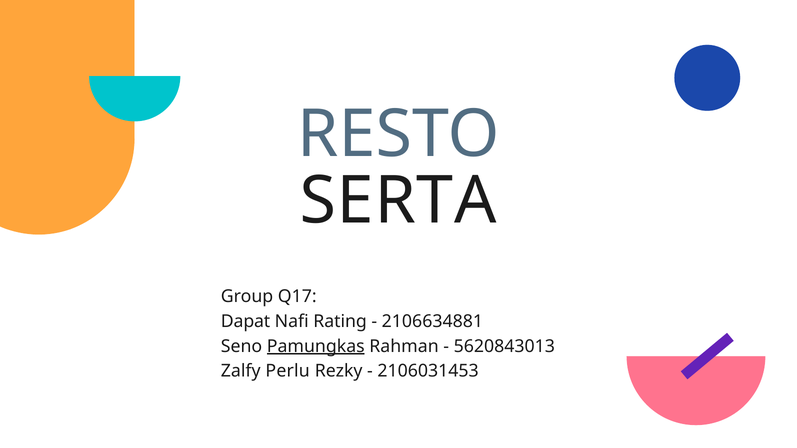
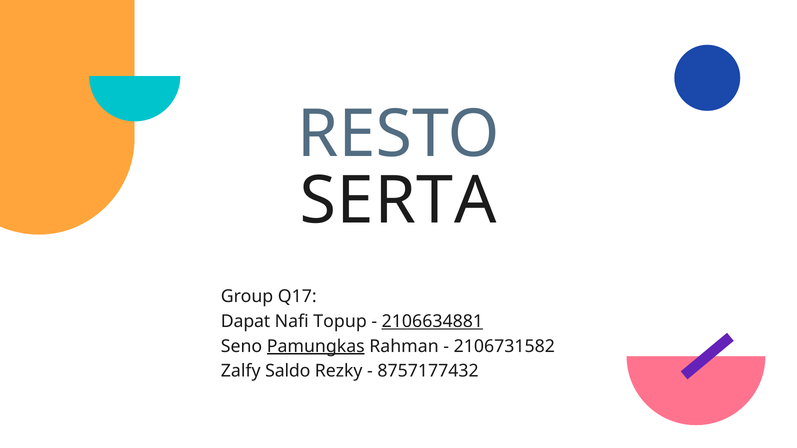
Rating: Rating -> Topup
2106634881 underline: none -> present
5620843013: 5620843013 -> 2106731582
Perlu: Perlu -> Saldo
2106031453: 2106031453 -> 8757177432
